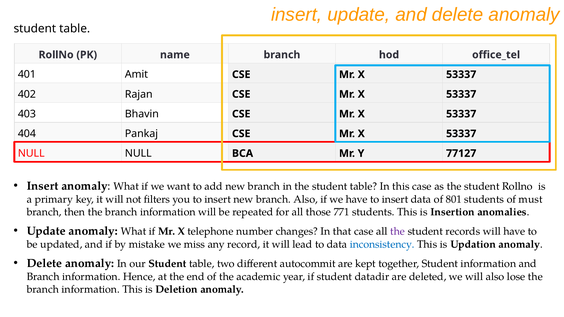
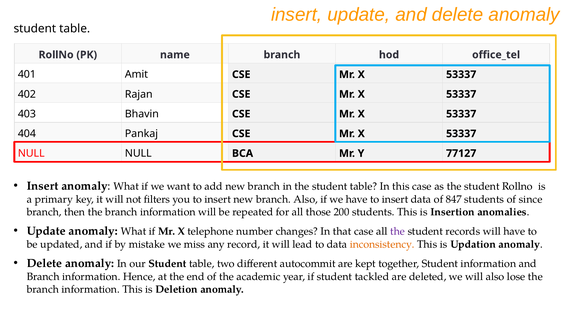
801: 801 -> 847
must: must -> since
771: 771 -> 200
inconsistency colour: blue -> orange
datadir: datadir -> tackled
